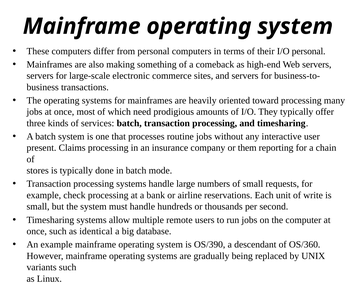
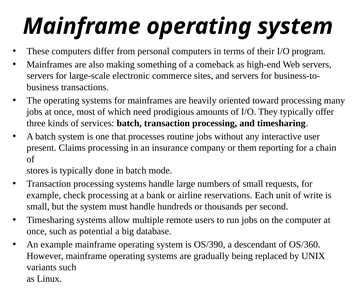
I/O personal: personal -> program
identical: identical -> potential
